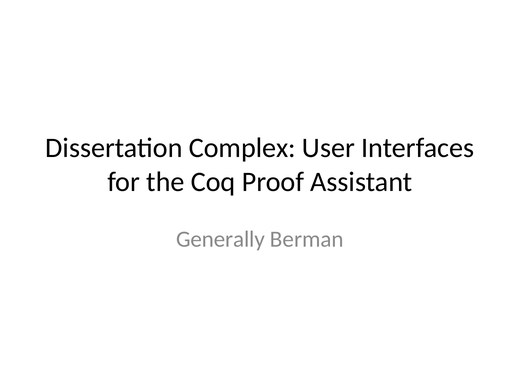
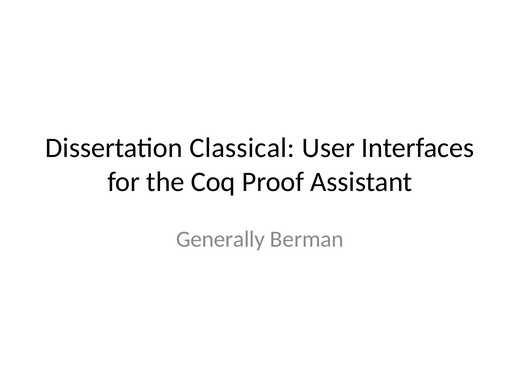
Complex: Complex -> Classical
